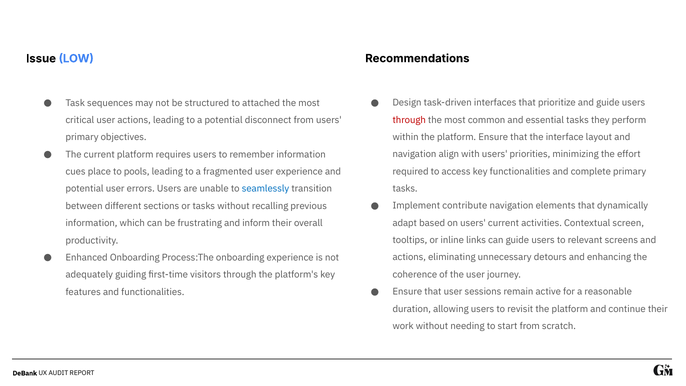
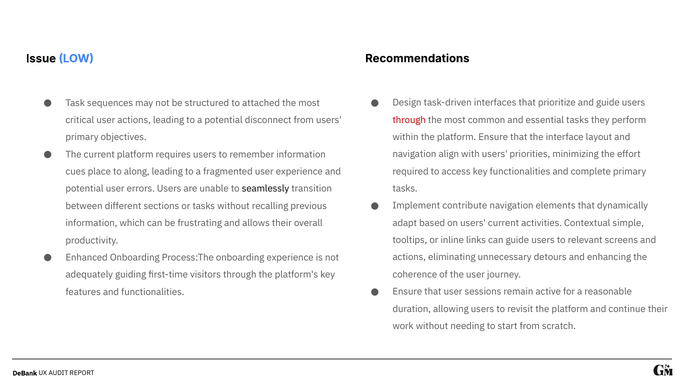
pools: pools -> along
seamlessly colour: blue -> black
screen: screen -> simple
inform: inform -> allows
